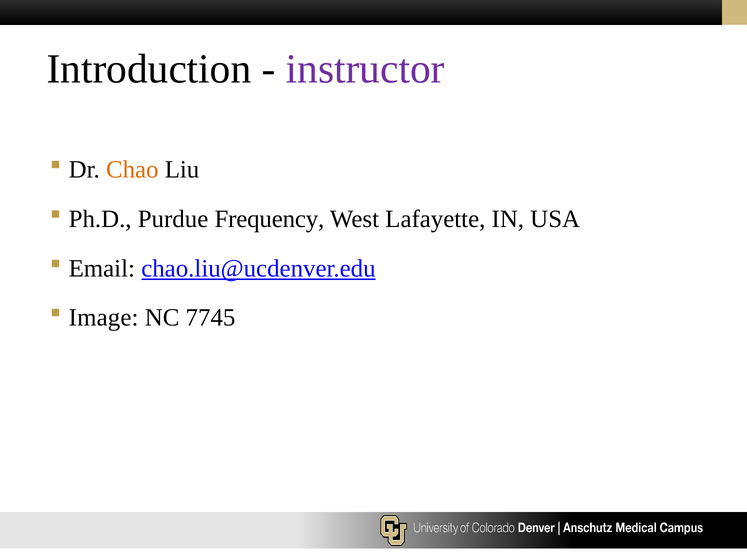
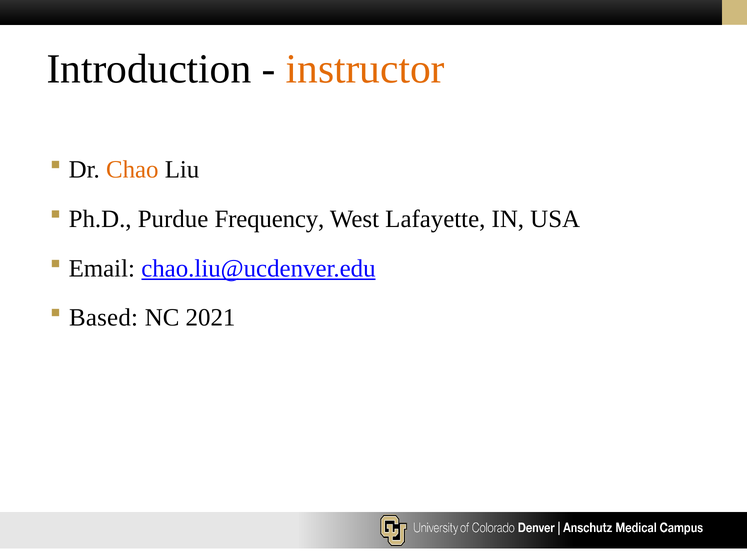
instructor colour: purple -> orange
Image: Image -> Based
7745: 7745 -> 2021
